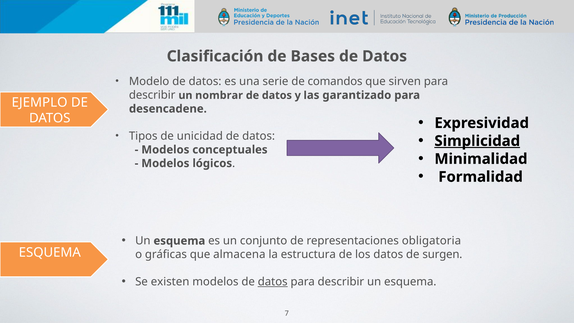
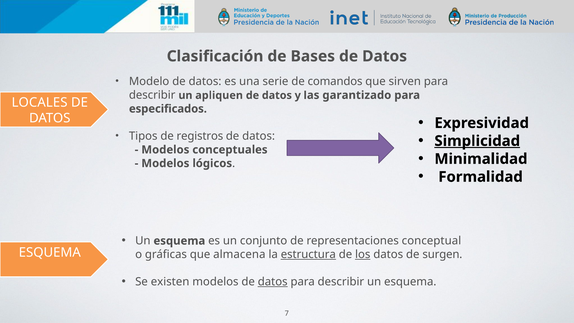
nombrar: nombrar -> apliquen
EJEMPLO: EJEMPLO -> LOCALES
desencadene: desencadene -> especificados
unicidad: unicidad -> registros
obligatoria: obligatoria -> conceptual
estructura underline: none -> present
los underline: none -> present
